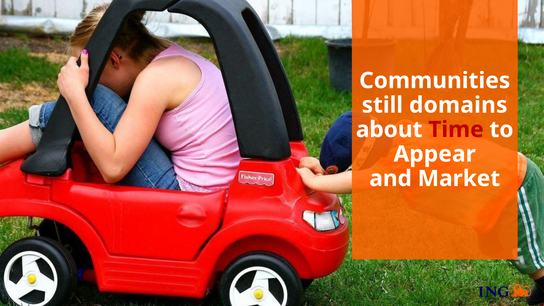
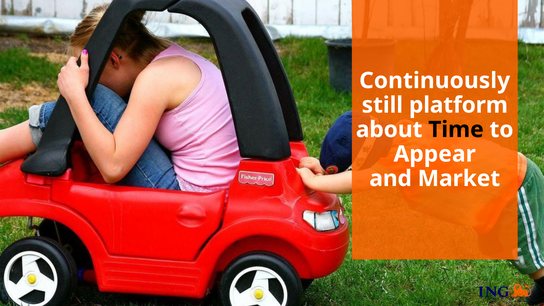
Communities: Communities -> Continuously
domains: domains -> platform
Time colour: red -> black
